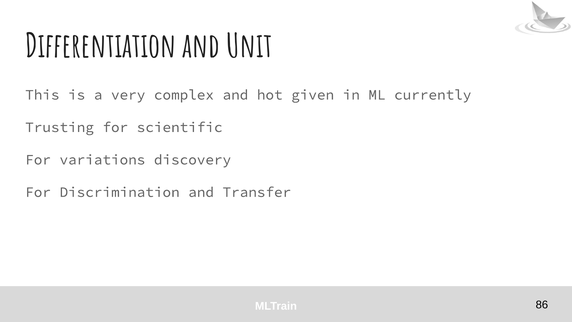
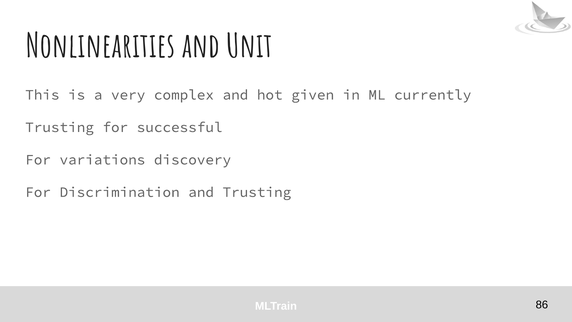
Differentiation: Differentiation -> Nonlinearities
scientific: scientific -> successful
and Transfer: Transfer -> Trusting
